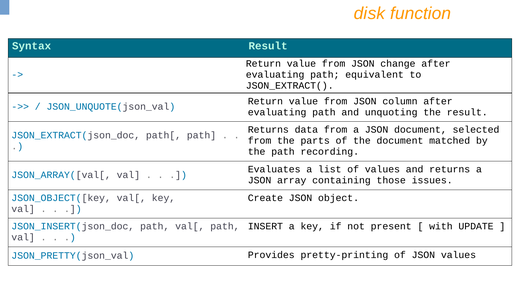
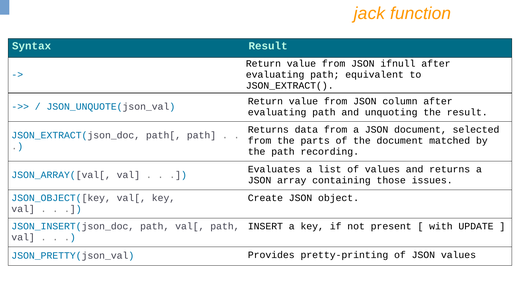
disk: disk -> jack
change: change -> ifnull
